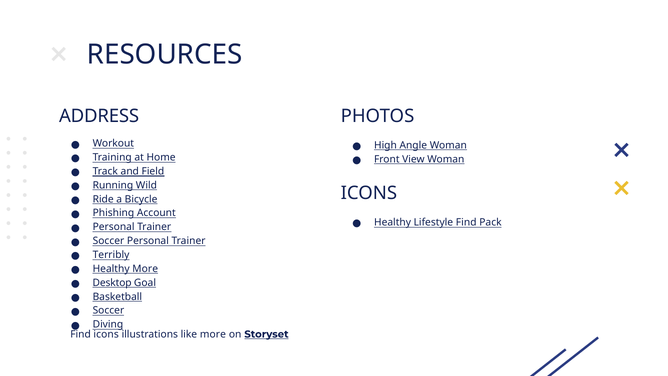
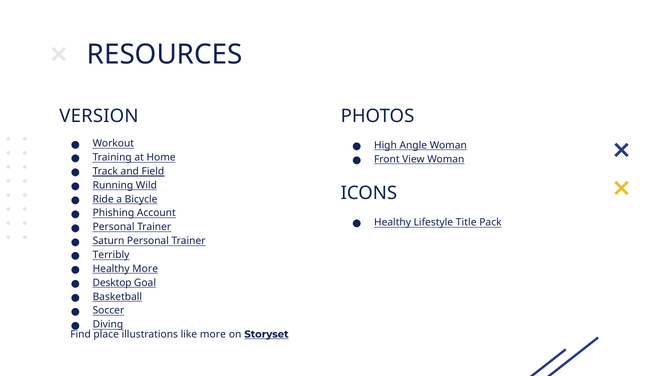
ADDRESS: ADDRESS -> VERSION
Lifestyle Find: Find -> Title
Soccer at (108, 241): Soccer -> Saturn
Find icons: icons -> place
